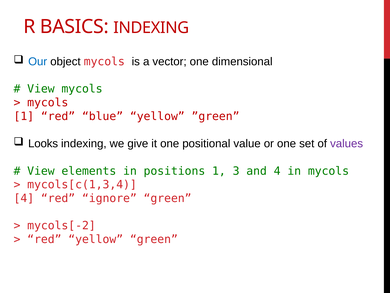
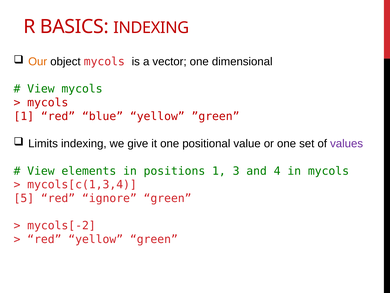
Our colour: blue -> orange
Looks: Looks -> Limits
4 at (24, 198): 4 -> 5
